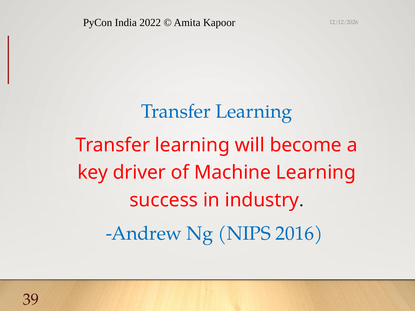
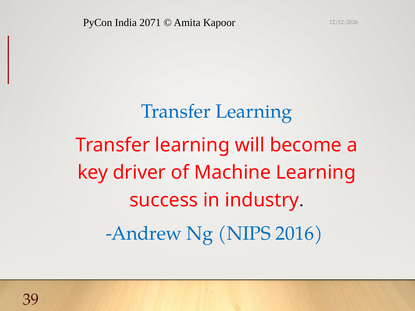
2022: 2022 -> 2071
